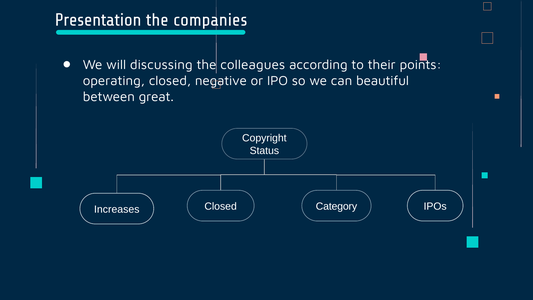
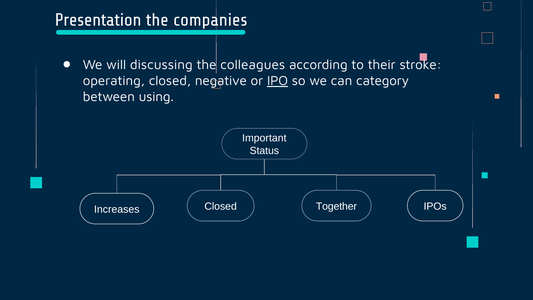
points: points -> stroke
IPO underline: none -> present
beautiful: beautiful -> category
great: great -> using
Copyright: Copyright -> Important
Category: Category -> Together
